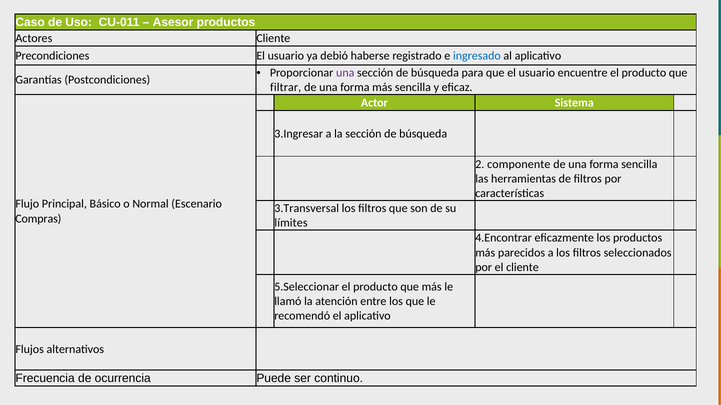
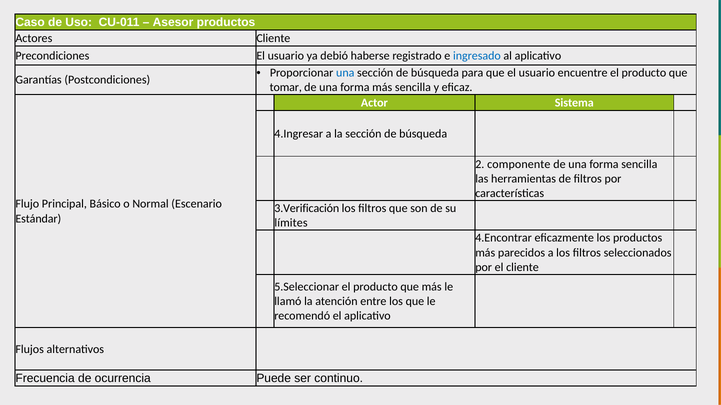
una at (345, 73) colour: purple -> blue
filtrar: filtrar -> tomar
3.Ingresar: 3.Ingresar -> 4.Ingresar
3.Transversal: 3.Transversal -> 3.Verificación
Compras: Compras -> Estándar
